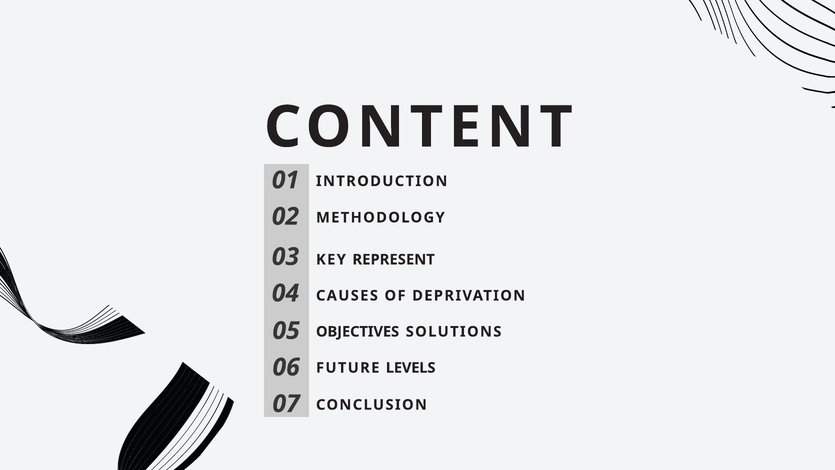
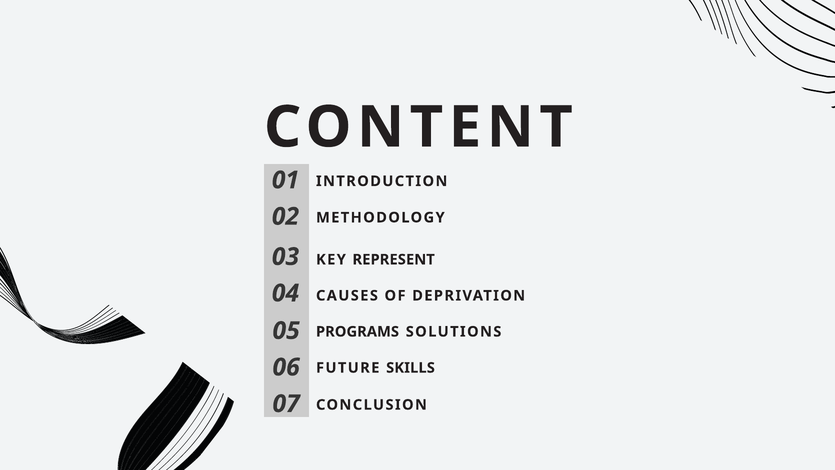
OBJECTIVES: OBJECTIVES -> PROGRAMS
LEVELS: LEVELS -> SKILLS
